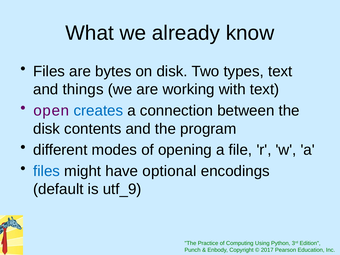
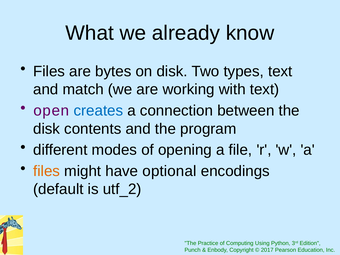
things: things -> match
files at (47, 171) colour: blue -> orange
utf_9: utf_9 -> utf_2
